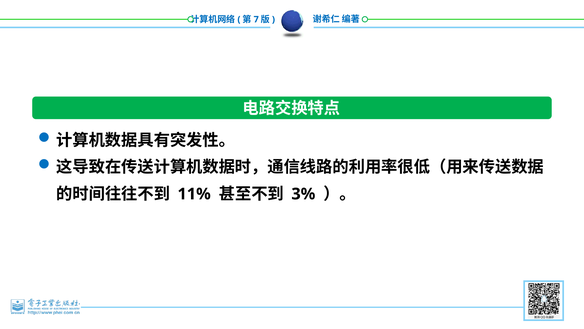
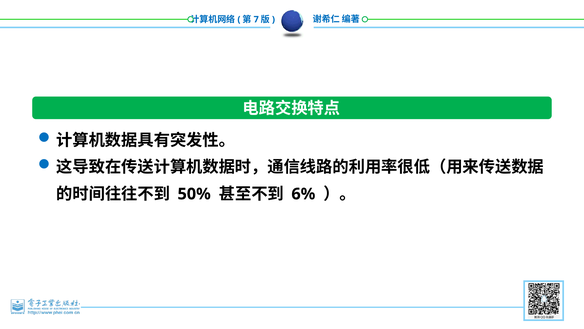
11%: 11% -> 50%
3%: 3% -> 6%
